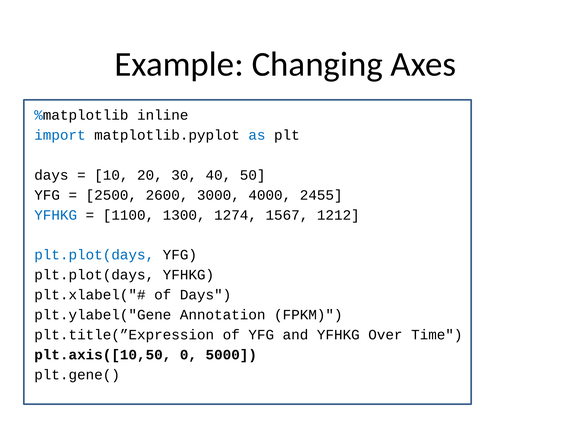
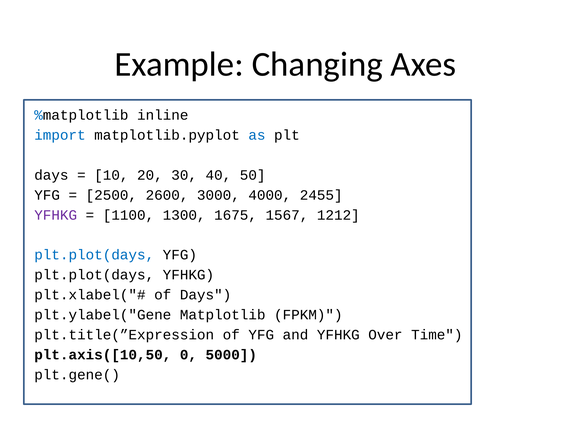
YFHKG at (56, 215) colour: blue -> purple
1274: 1274 -> 1675
Annotation: Annotation -> Matplotlib
